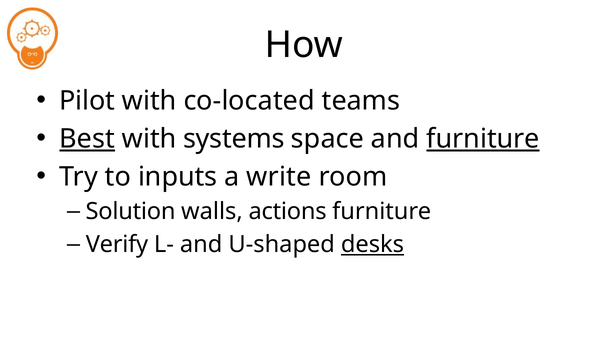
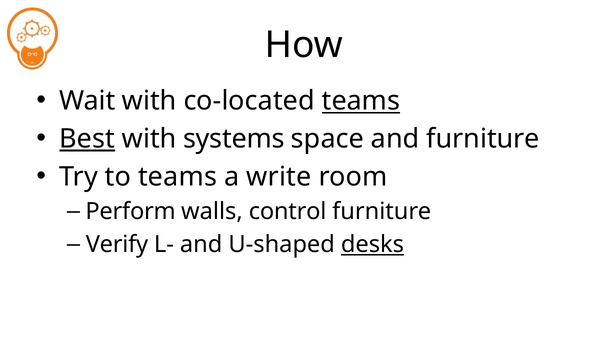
Pilot: Pilot -> Wait
teams at (361, 101) underline: none -> present
furniture at (483, 139) underline: present -> none
to inputs: inputs -> teams
Solution: Solution -> Perform
actions: actions -> control
